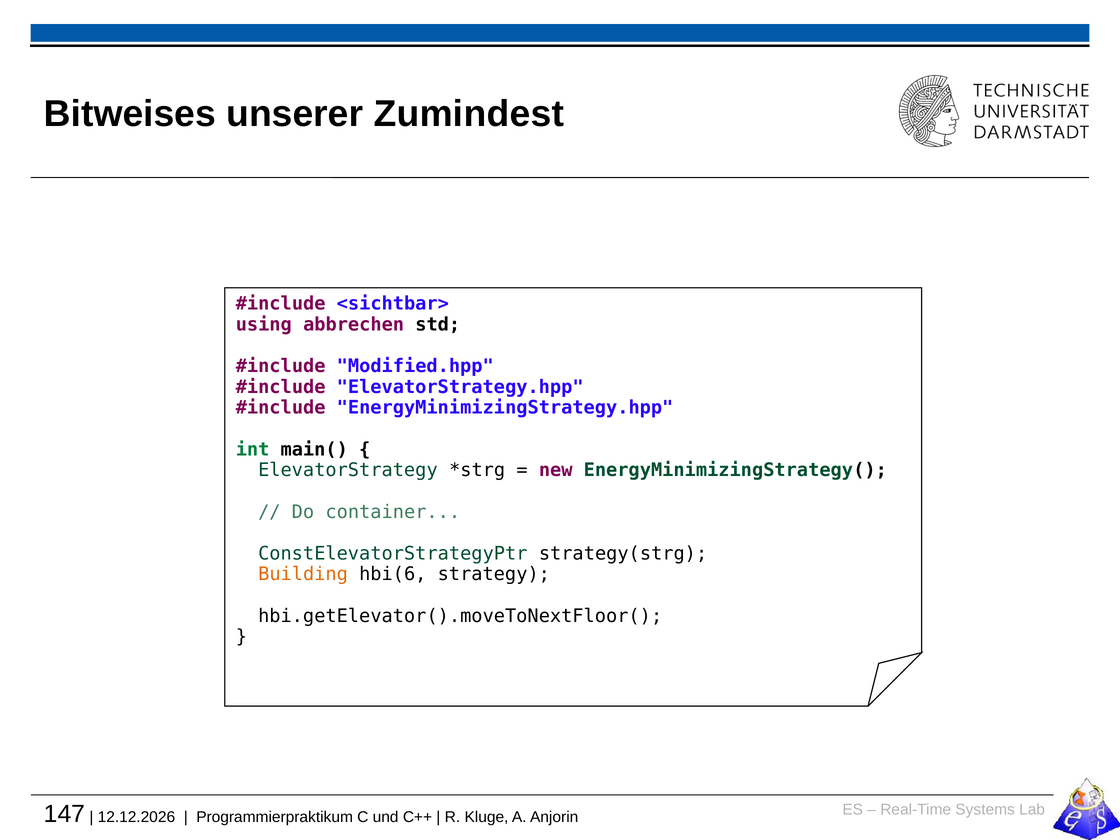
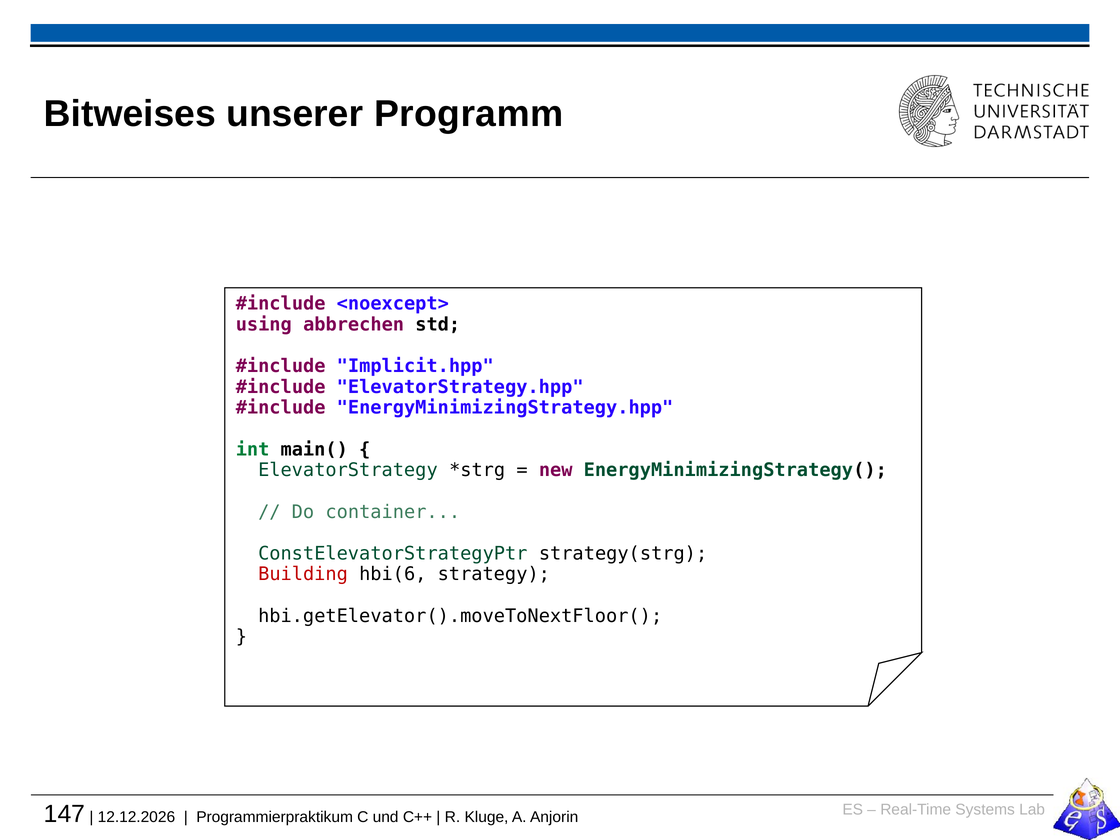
Zumindest: Zumindest -> Programm
<sichtbar>: <sichtbar> -> <noexcept>
Modified.hpp: Modified.hpp -> Implicit.hpp
Building colour: orange -> red
